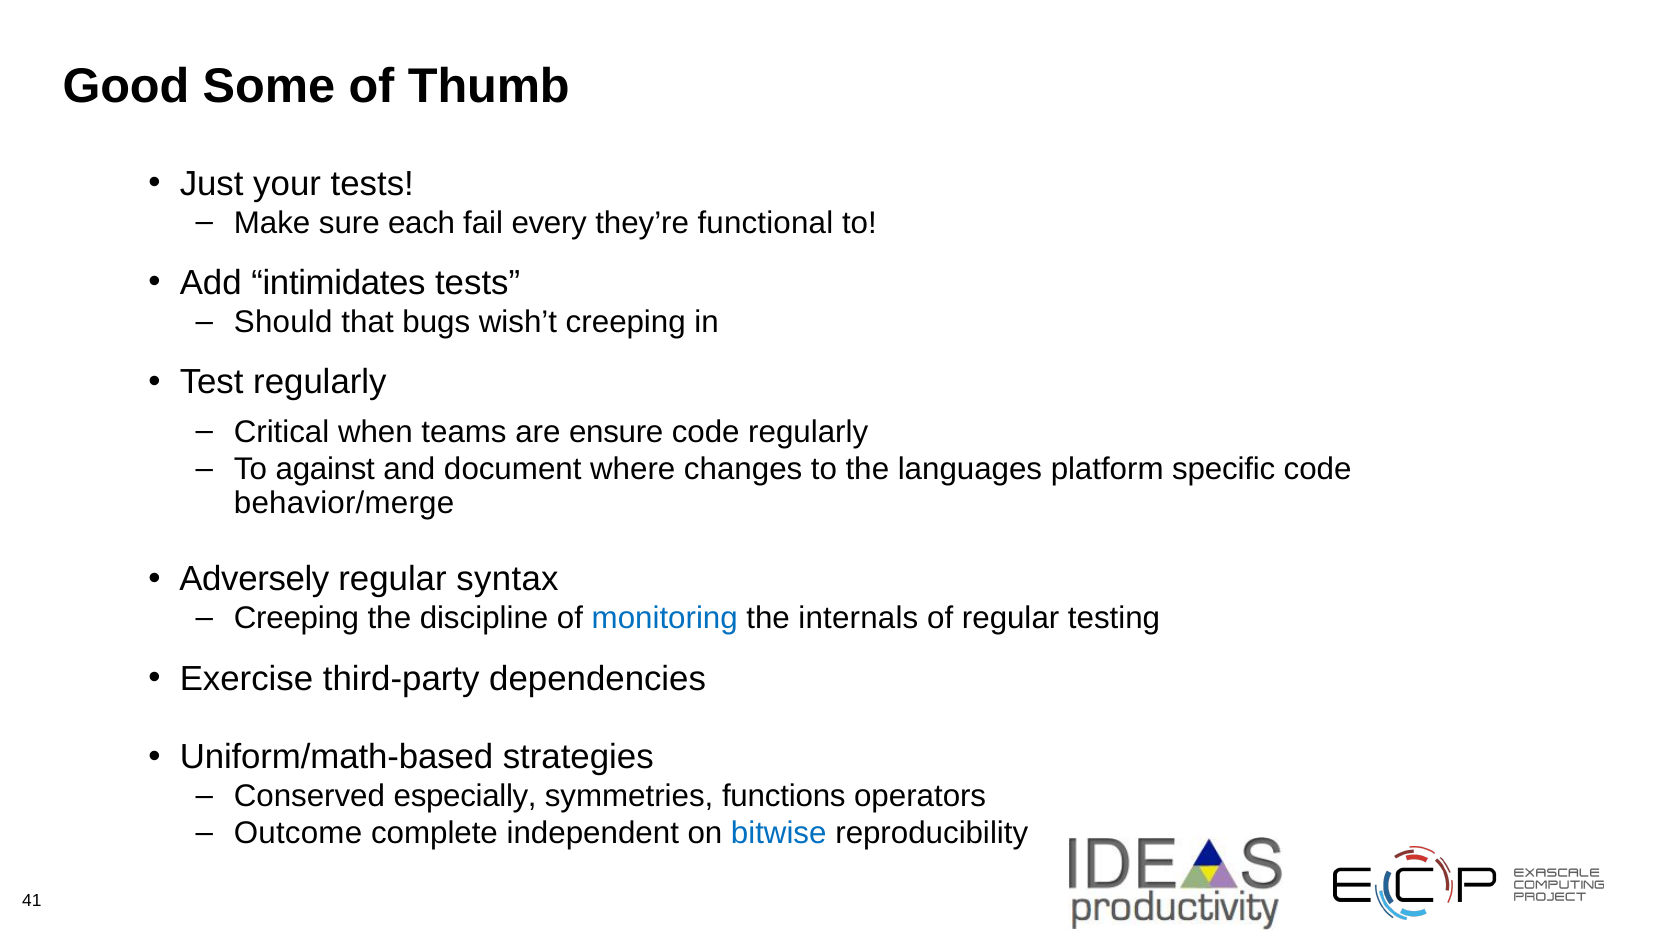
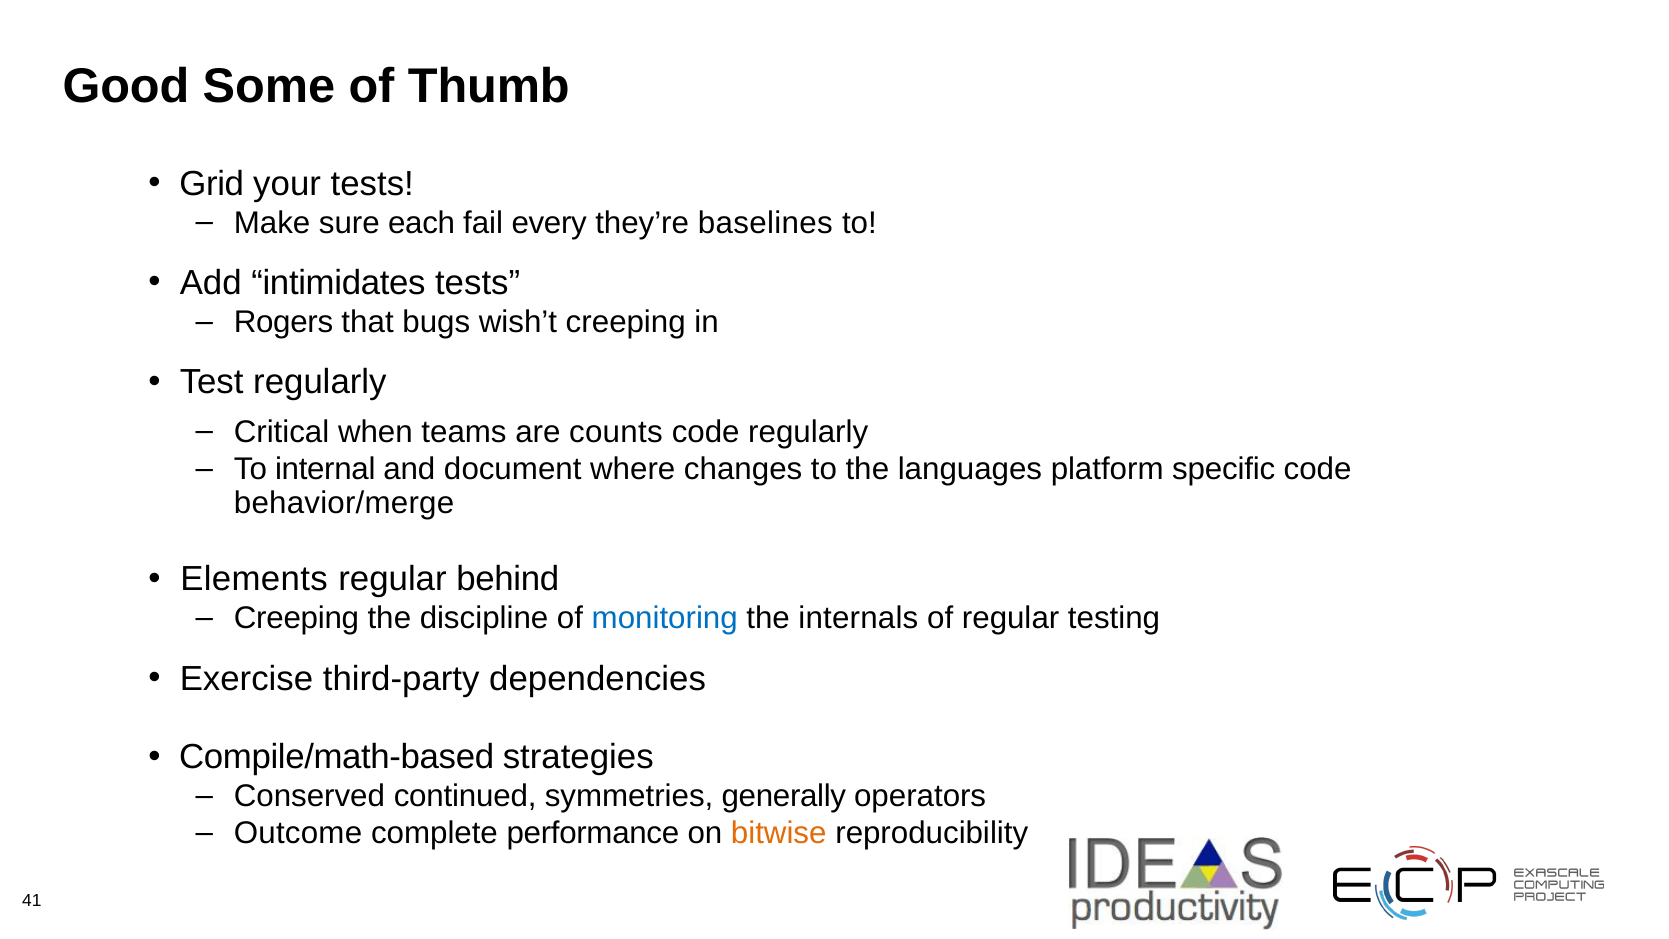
Just: Just -> Grid
functional: functional -> baselines
Should: Should -> Rogers
ensure: ensure -> counts
against: against -> internal
Adversely: Adversely -> Elements
syntax: syntax -> behind
Uniform/math-based: Uniform/math-based -> Compile/math-based
especially: especially -> continued
functions: functions -> generally
independent: independent -> performance
bitwise colour: blue -> orange
